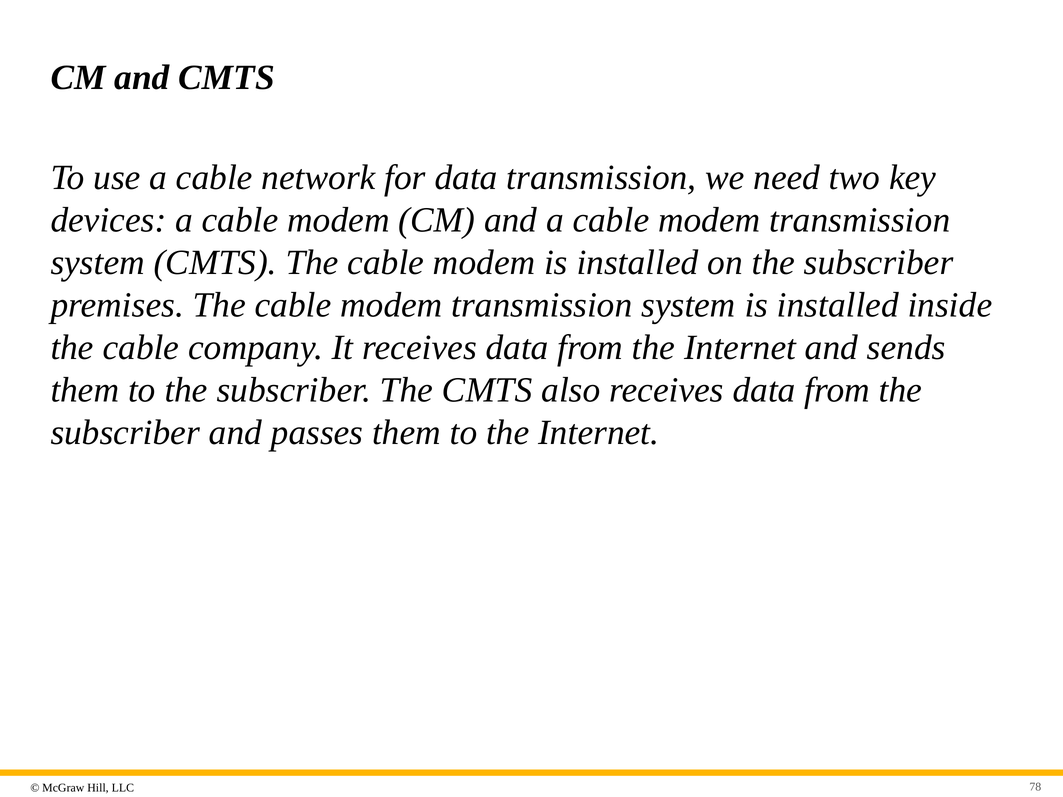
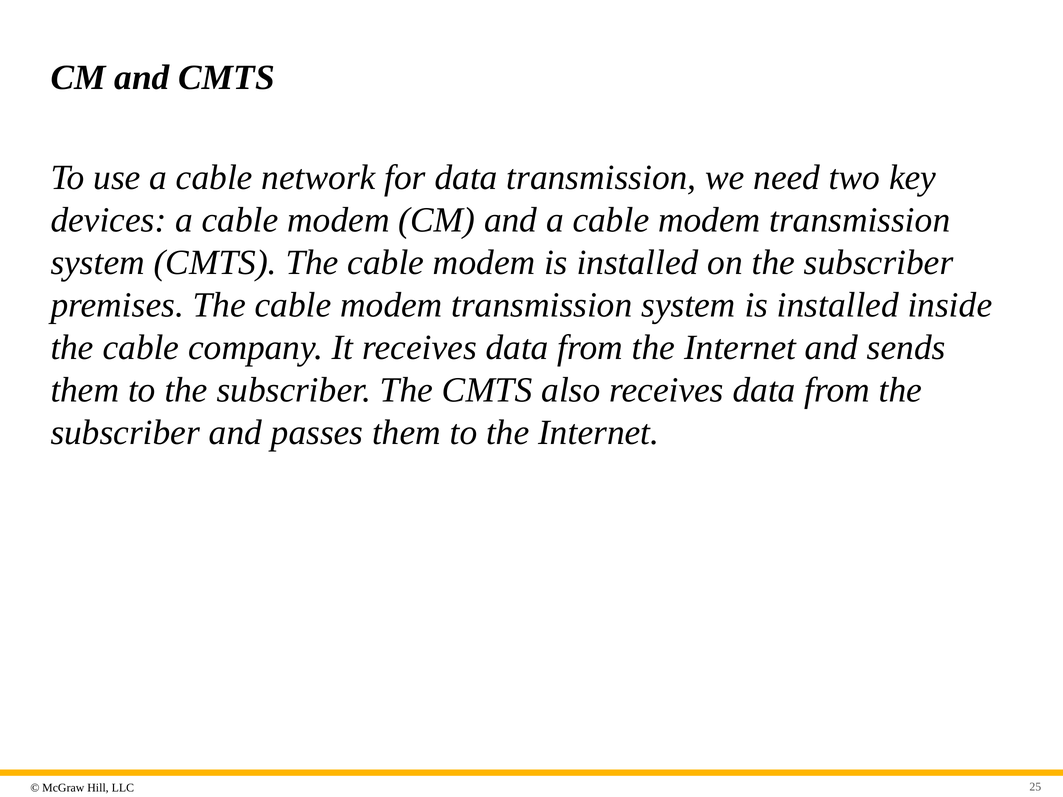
78: 78 -> 25
